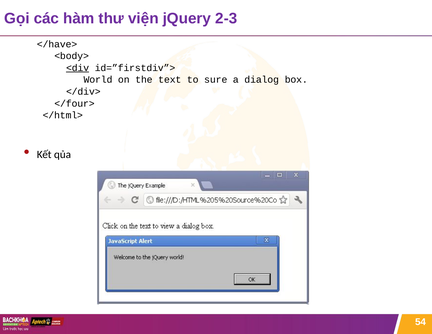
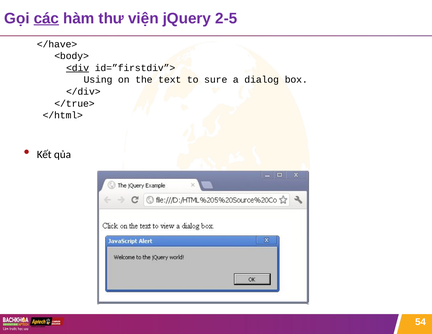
các underline: none -> present
2-3: 2-3 -> 2-5
World: World -> Using
</four>: </four> -> </true>
